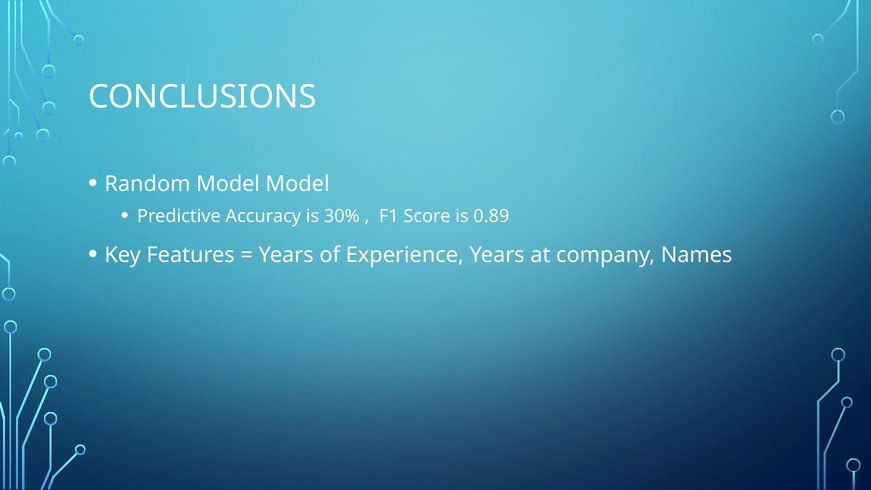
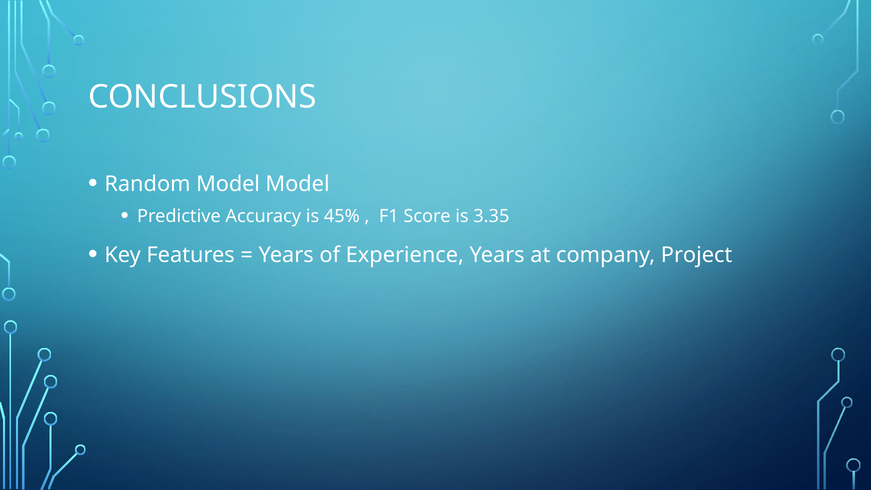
30%: 30% -> 45%
0.89: 0.89 -> 3.35
Names: Names -> Project
